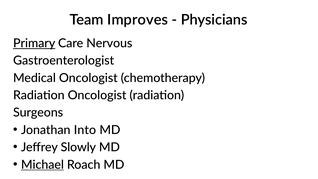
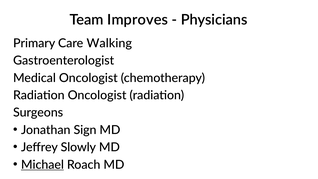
Primary underline: present -> none
Nervous: Nervous -> Walking
Into: Into -> Sign
